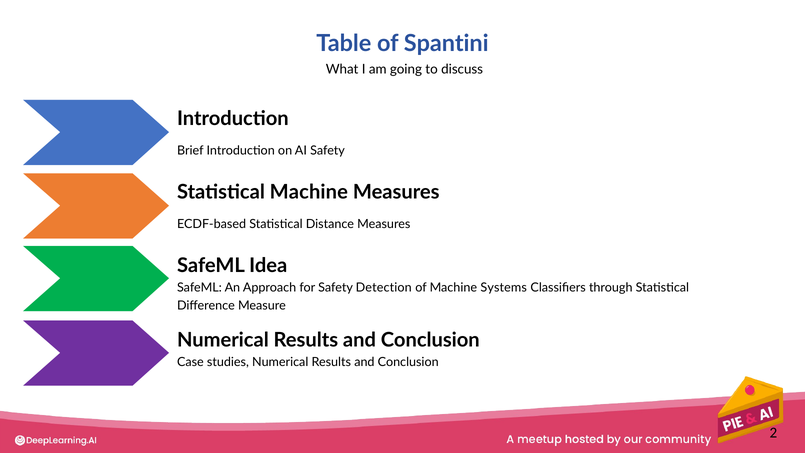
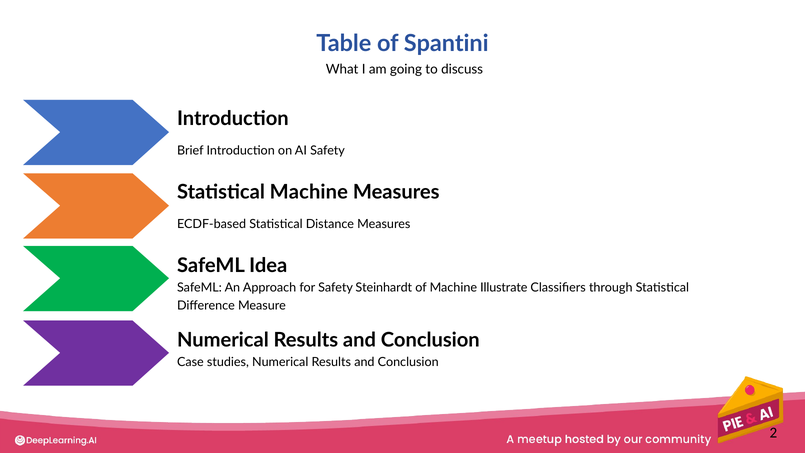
Detection: Detection -> Steinhardt
Systems: Systems -> Illustrate
